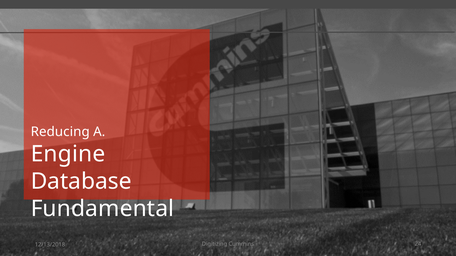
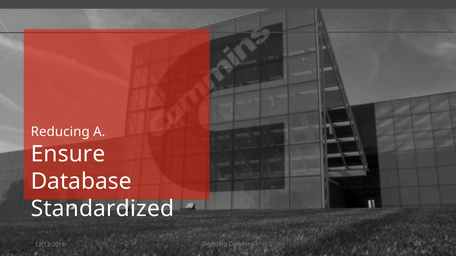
Engine: Engine -> Ensure
Fundamental: Fundamental -> Standardized
